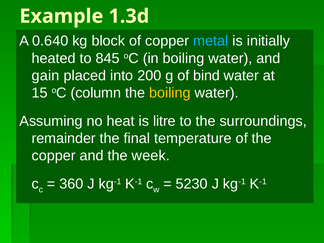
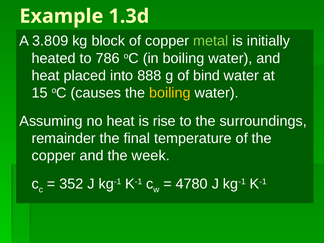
0.640: 0.640 -> 3.809
metal colour: light blue -> light green
845: 845 -> 786
gain at (46, 76): gain -> heat
200: 200 -> 888
column: column -> causes
litre: litre -> rise
360: 360 -> 352
5230: 5230 -> 4780
